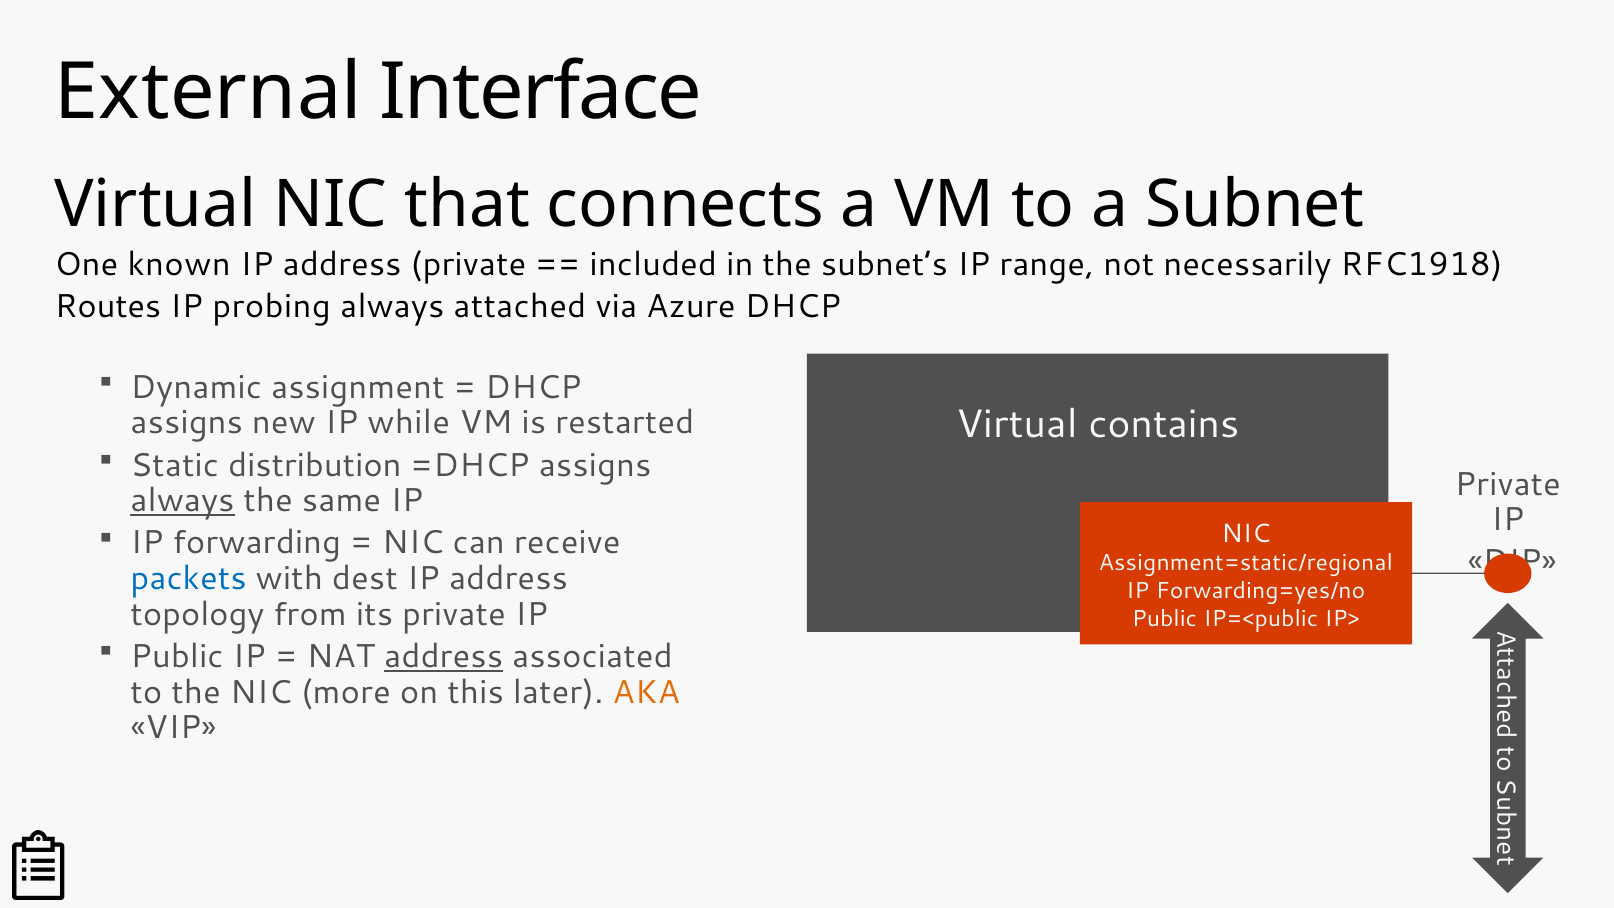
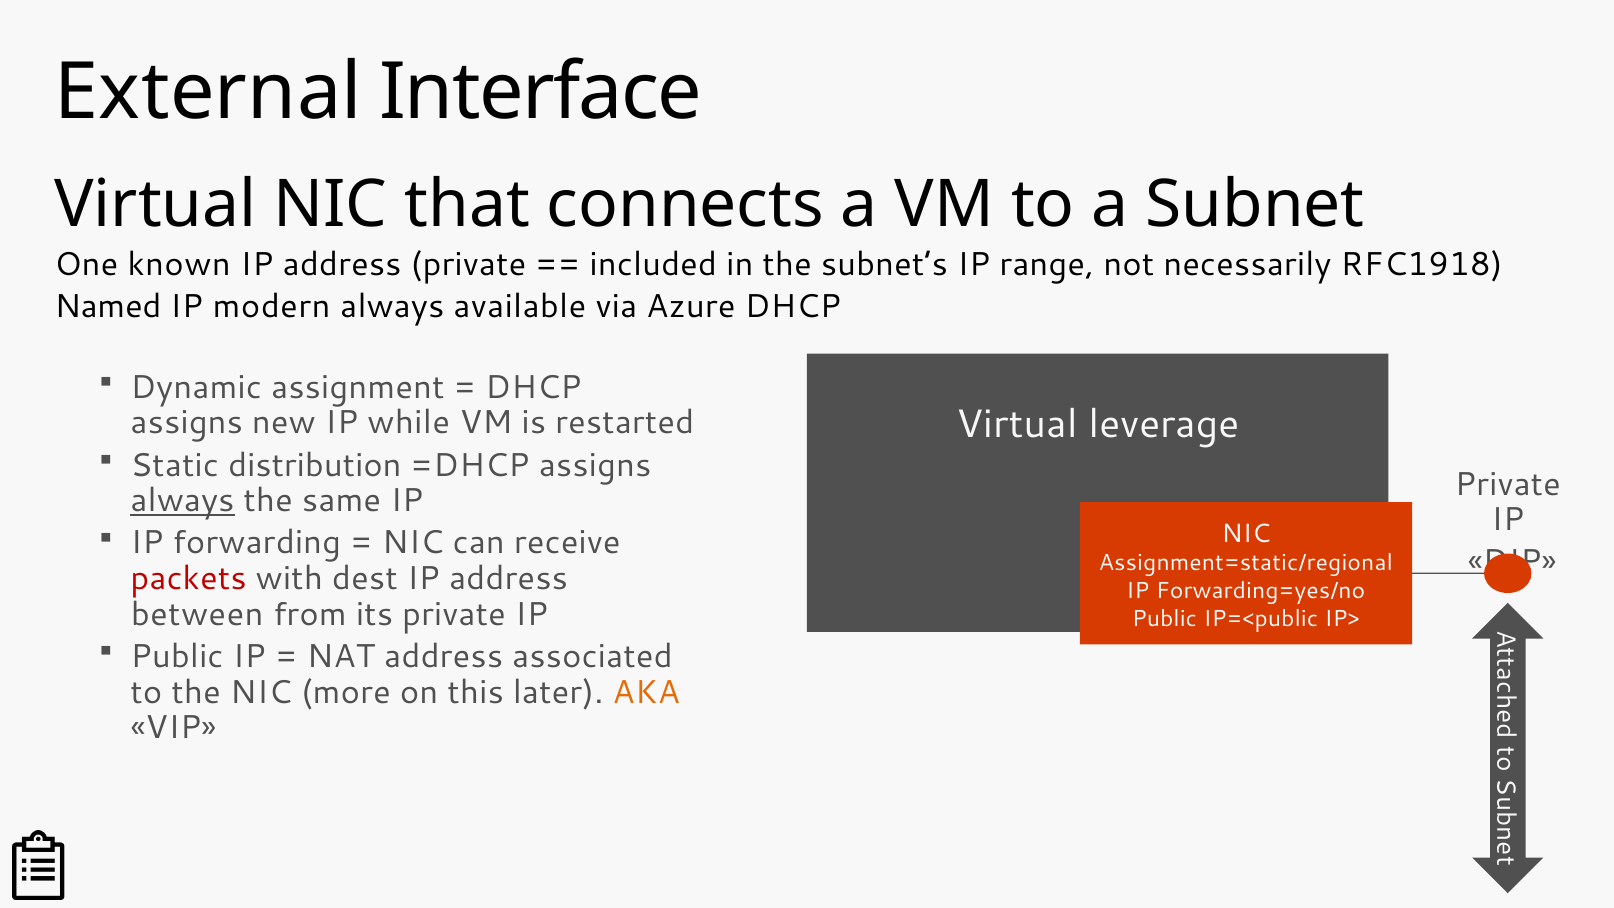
Routes: Routes -> Named
probing: probing -> modern
attached: attached -> available
contains: contains -> leverage
packets colour: blue -> red
topology: topology -> between
address at (444, 656) underline: present -> none
